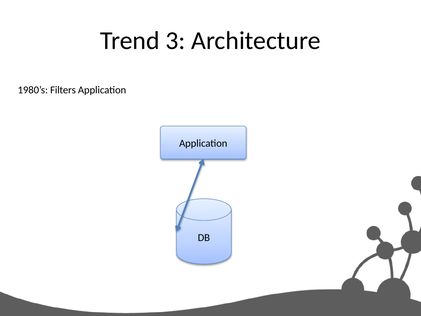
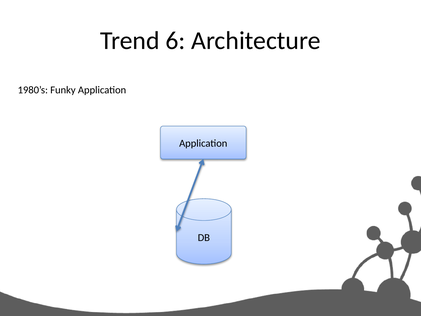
3: 3 -> 6
Filters: Filters -> Funky
